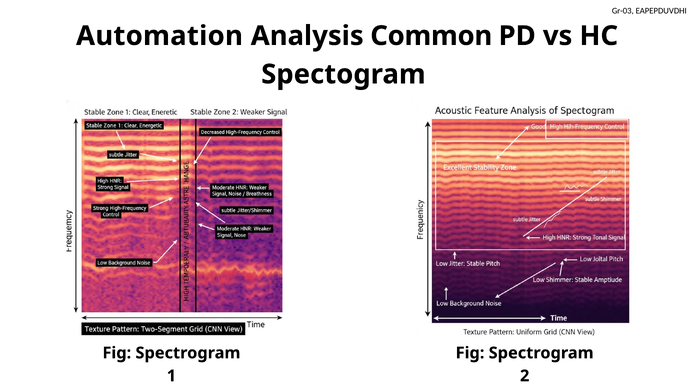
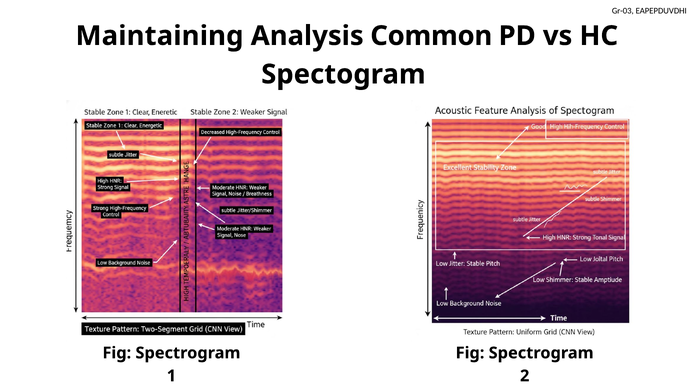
Automation: Automation -> Maintaining
